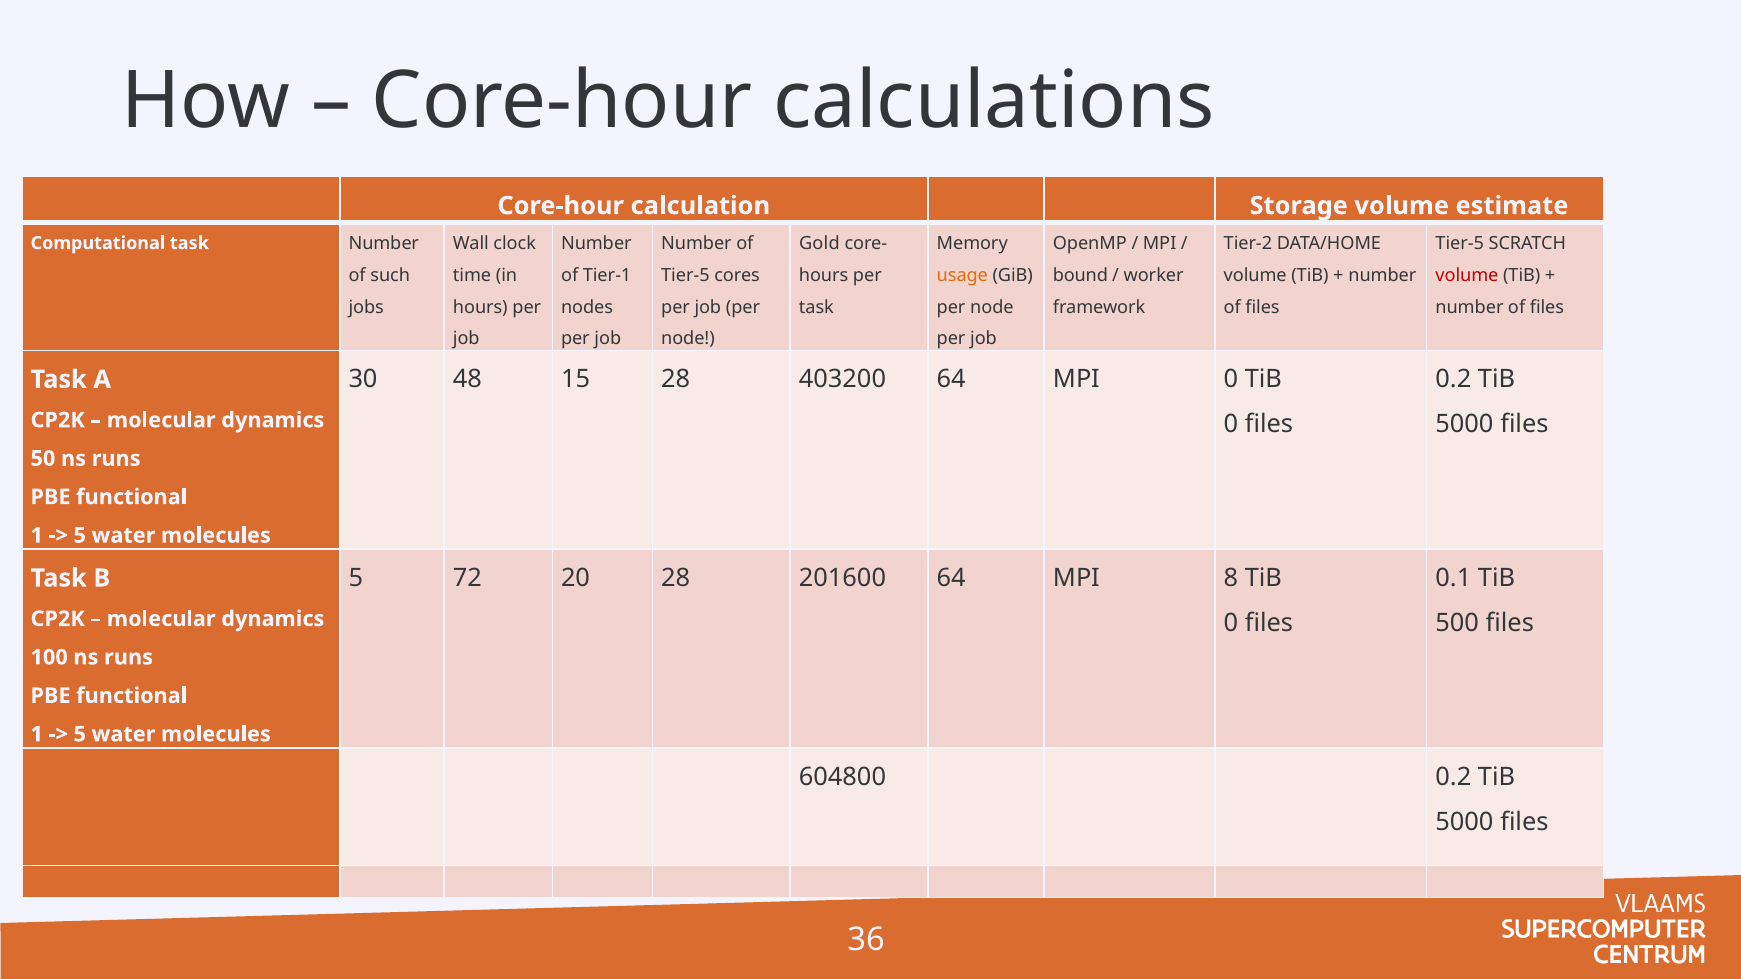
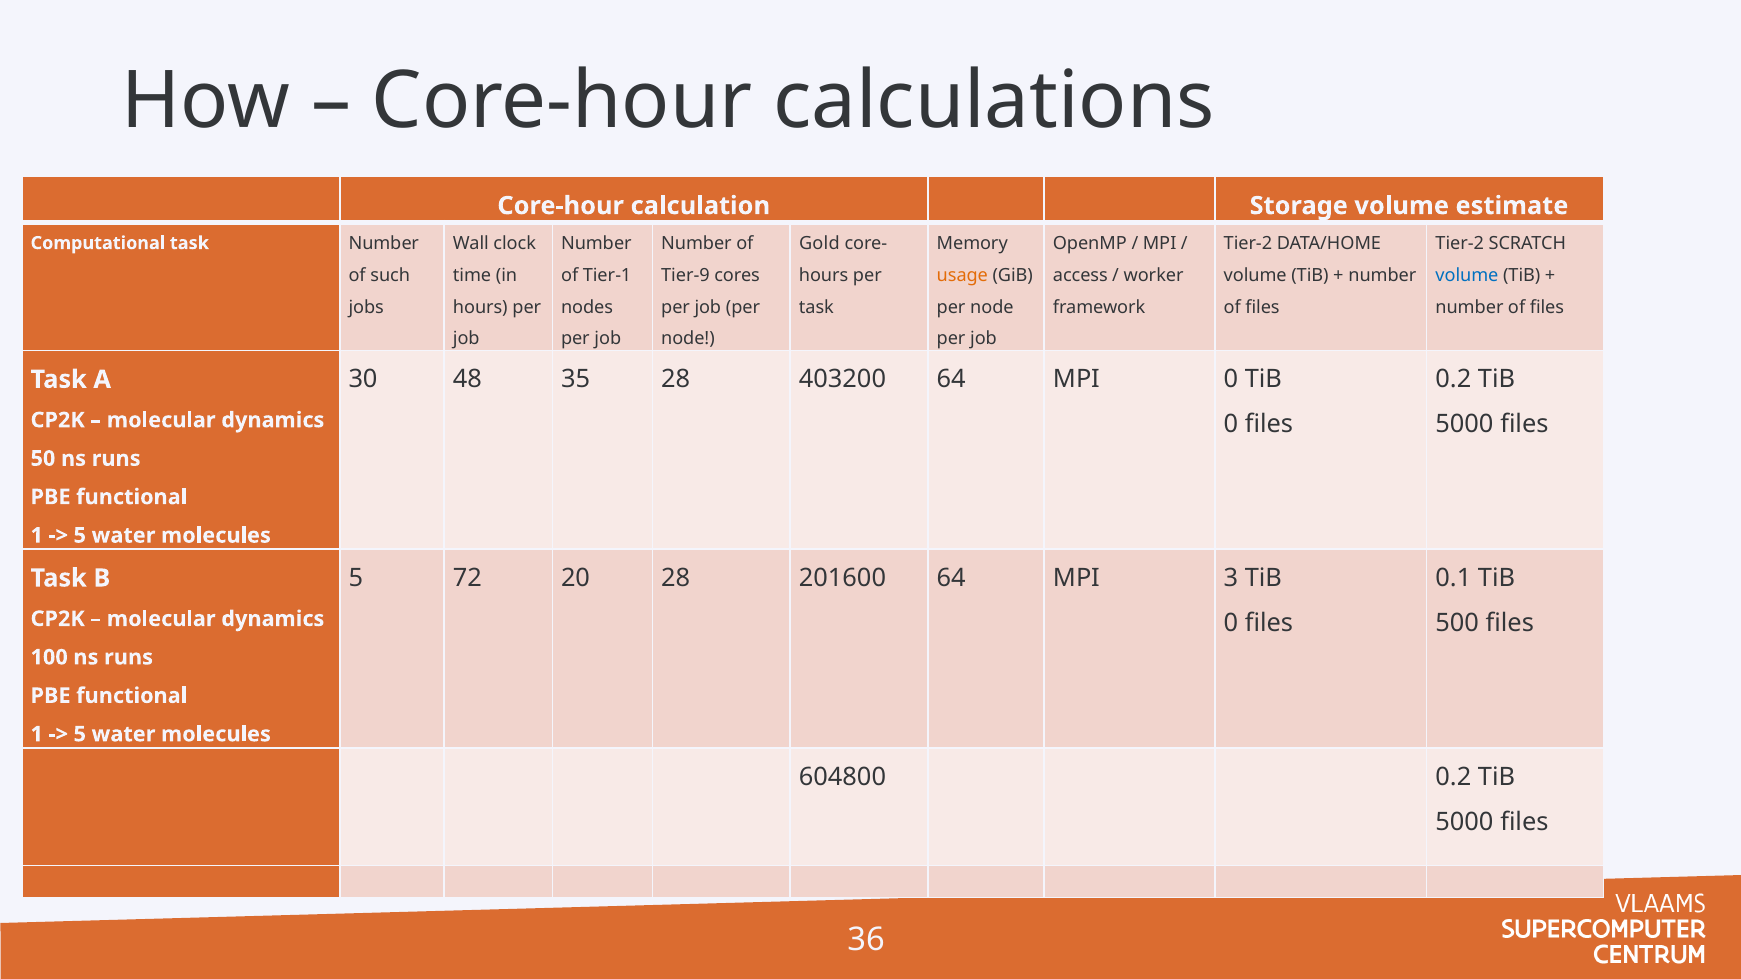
Tier-5 at (1460, 243): Tier-5 -> Tier-2
Tier-5 at (685, 275): Tier-5 -> Tier-9
bound: bound -> access
volume at (1467, 275) colour: red -> blue
15: 15 -> 35
8: 8 -> 3
